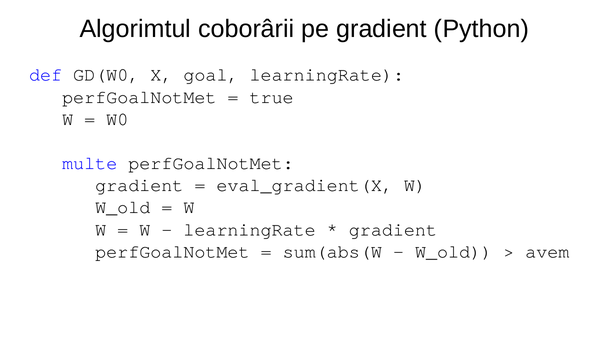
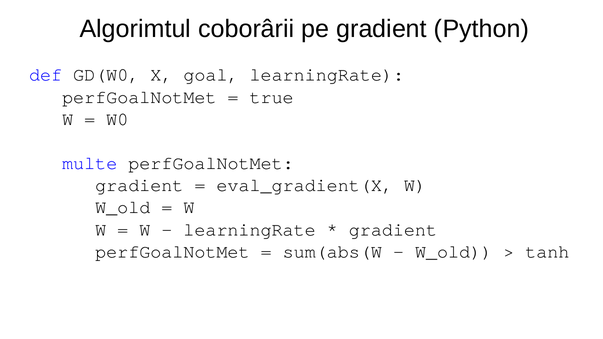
avem: avem -> tanh
